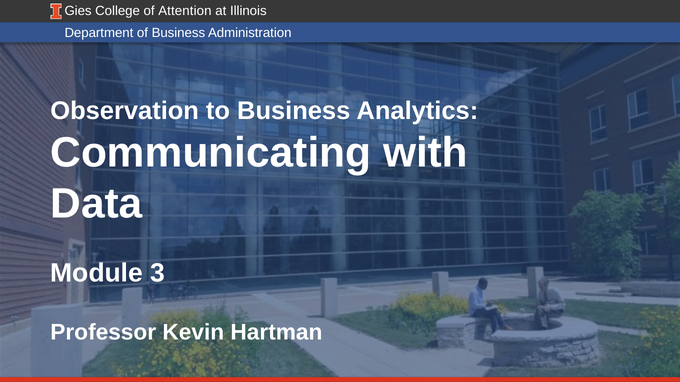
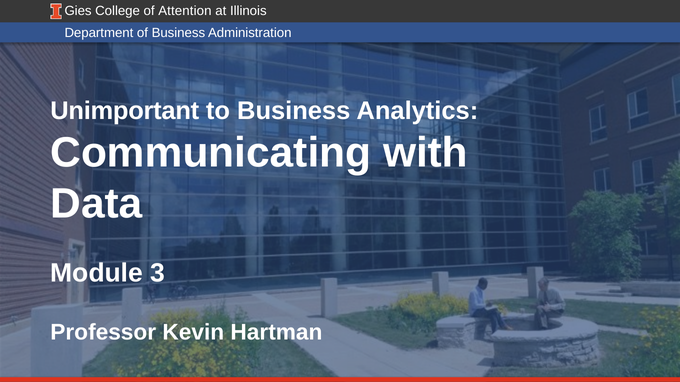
Observation: Observation -> Unimportant
